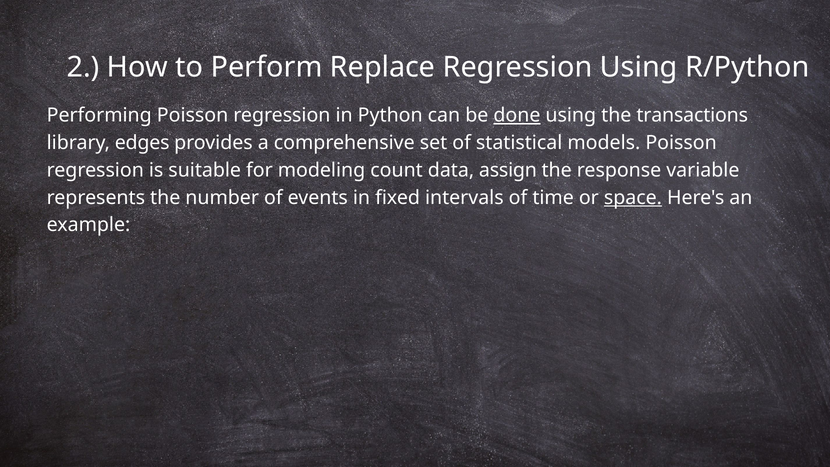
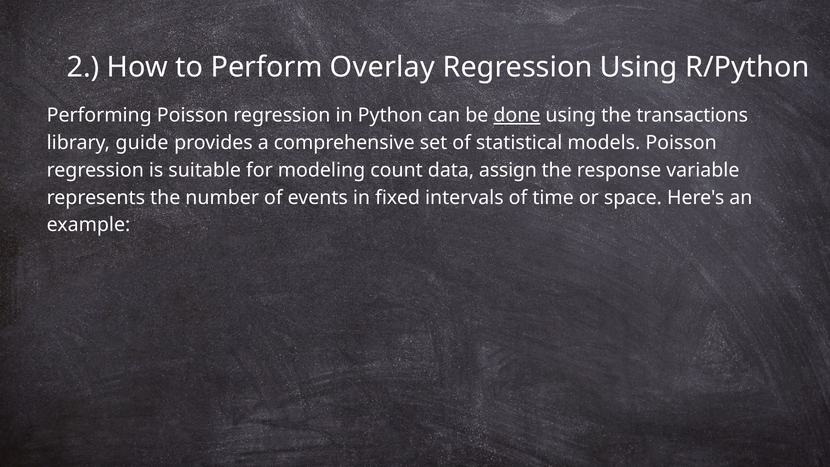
Replace: Replace -> Overlay
edges: edges -> guide
space underline: present -> none
